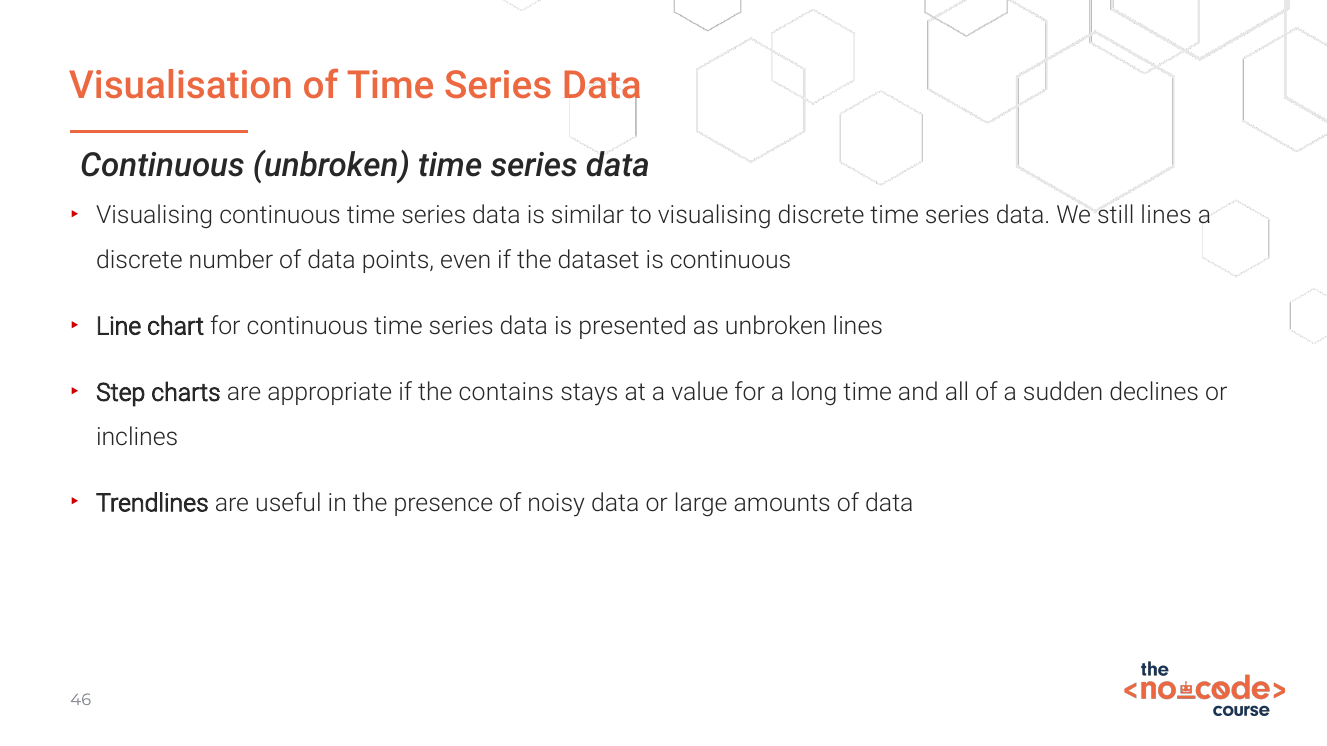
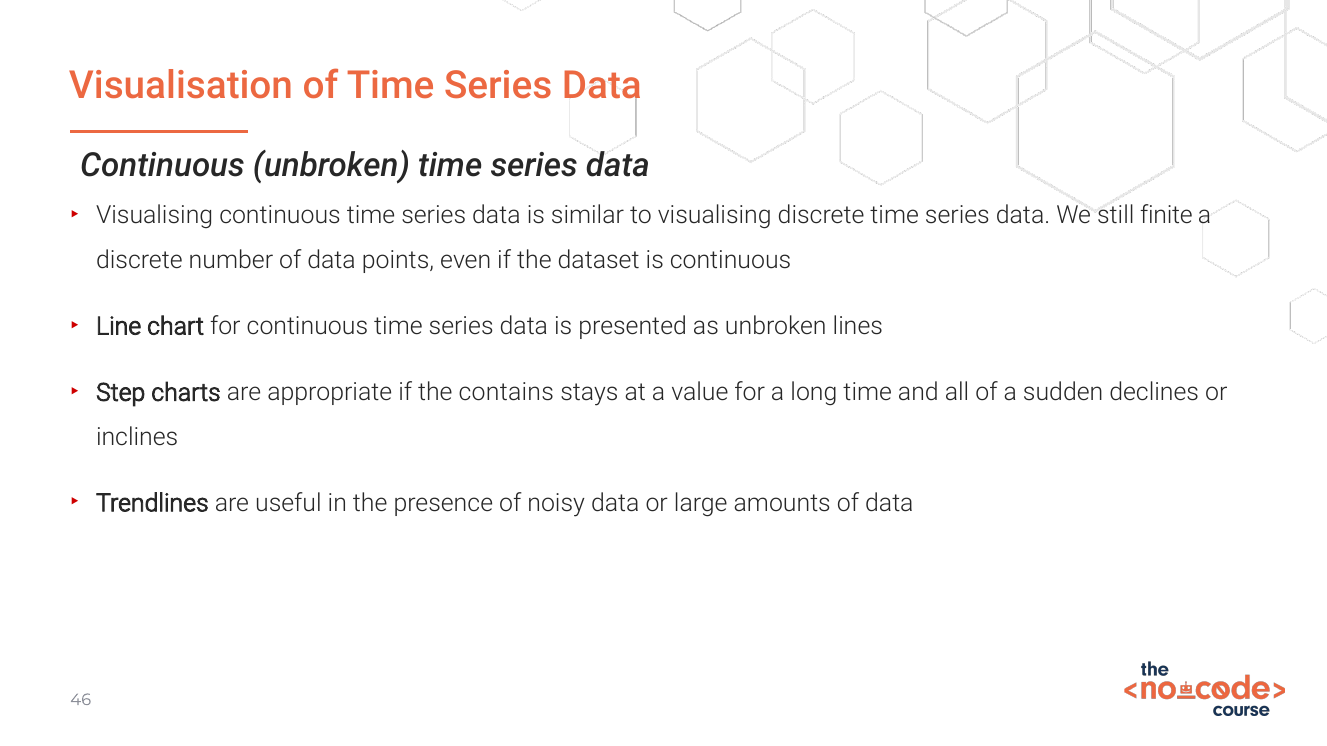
still lines: lines -> finite
